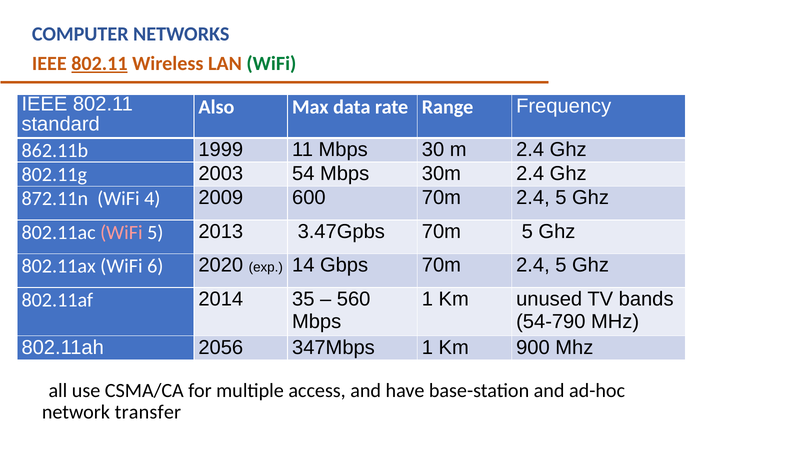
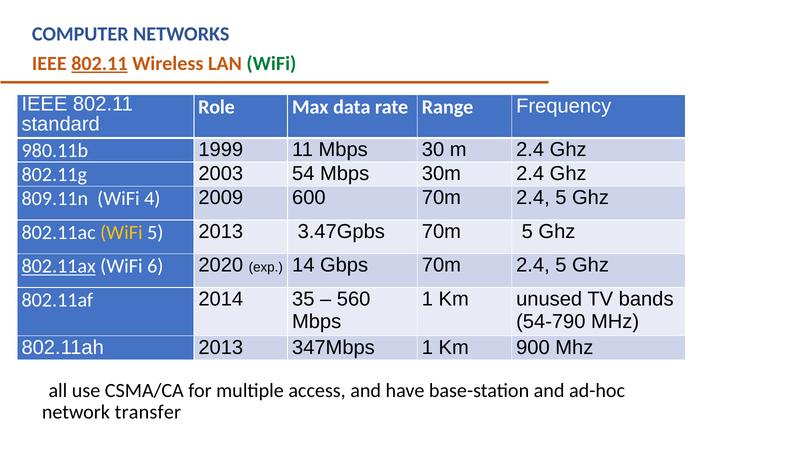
Also: Also -> Role
862.11b: 862.11b -> 980.11b
872.11n: 872.11n -> 809.11n
WiFi at (121, 232) colour: pink -> yellow
802.11ax underline: none -> present
802.11ah 2056: 2056 -> 2013
